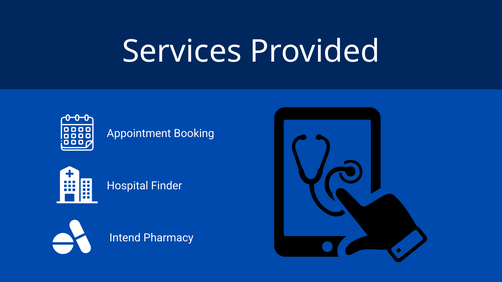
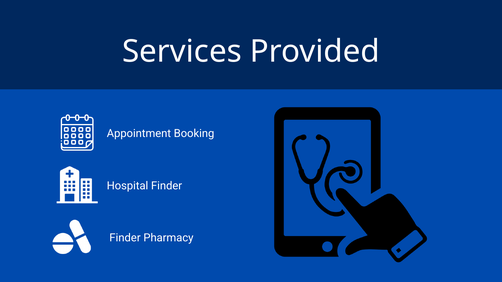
Intend at (125, 238): Intend -> Finder
